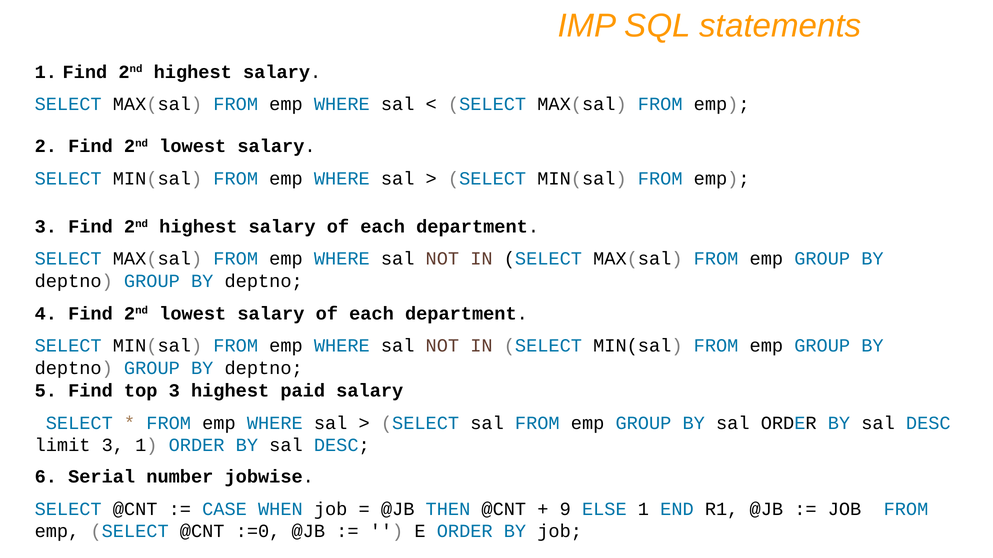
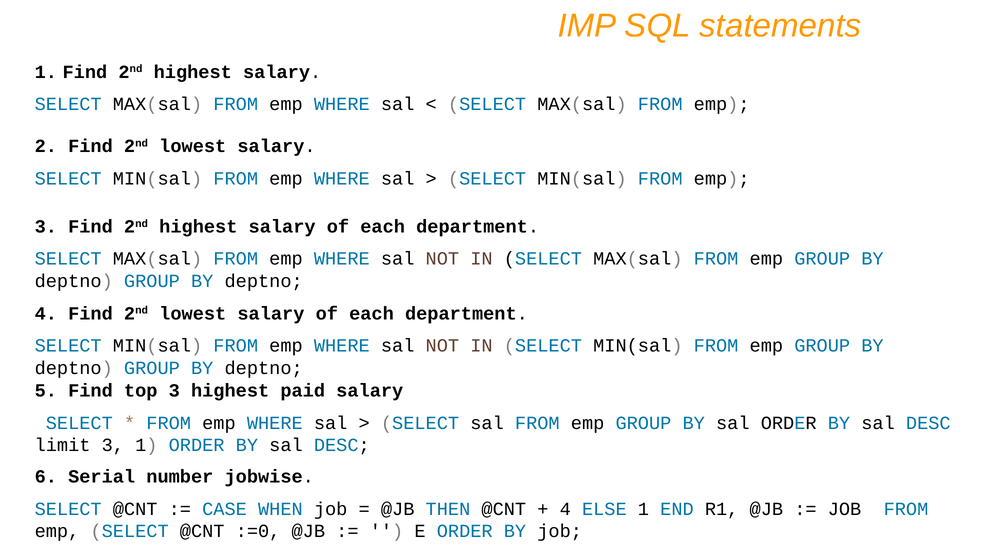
9 at (565, 509): 9 -> 4
